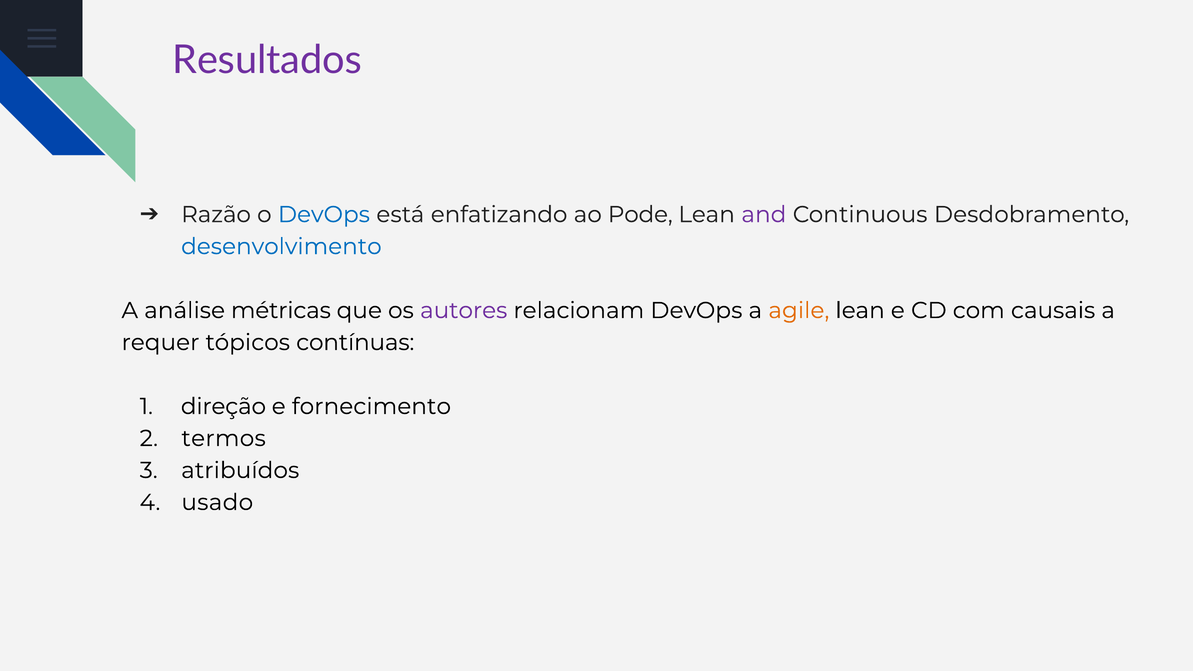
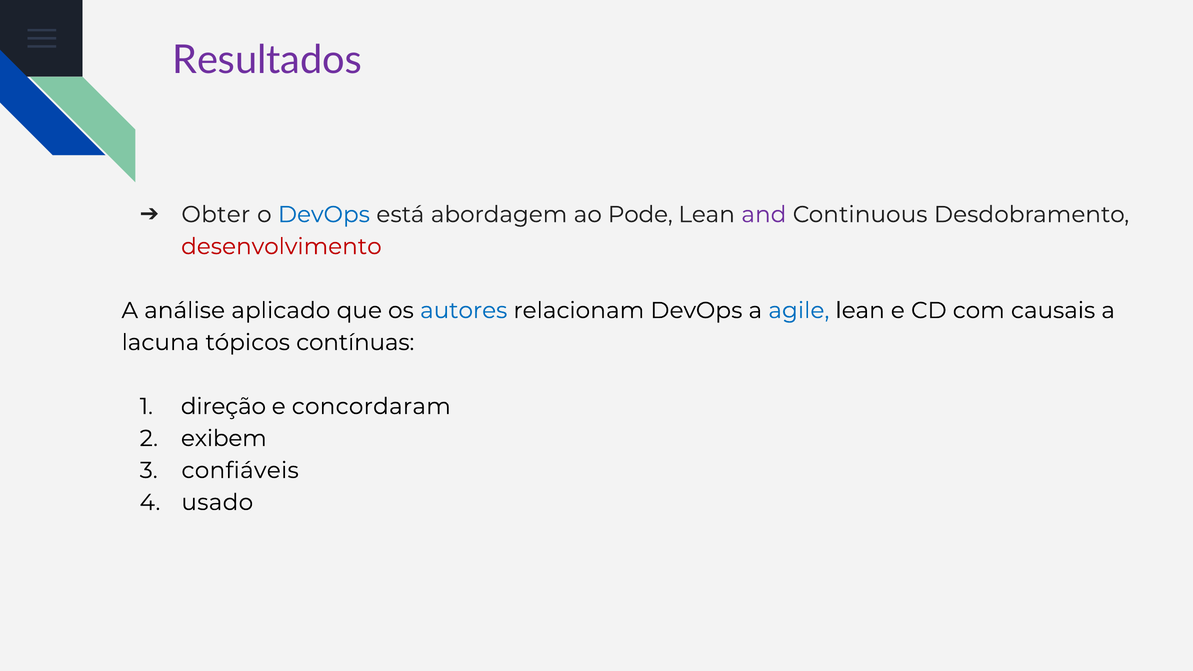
Razão: Razão -> Obter
enfatizando: enfatizando -> abordagem
desenvolvimento colour: blue -> red
métricas: métricas -> aplicado
autores colour: purple -> blue
agile colour: orange -> blue
requer: requer -> lacuna
fornecimento: fornecimento -> concordaram
termos: termos -> exibem
atribuídos: atribuídos -> confiáveis
